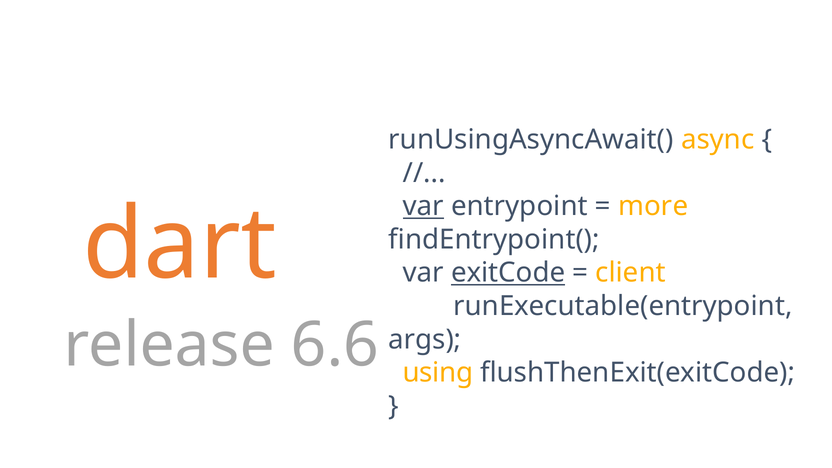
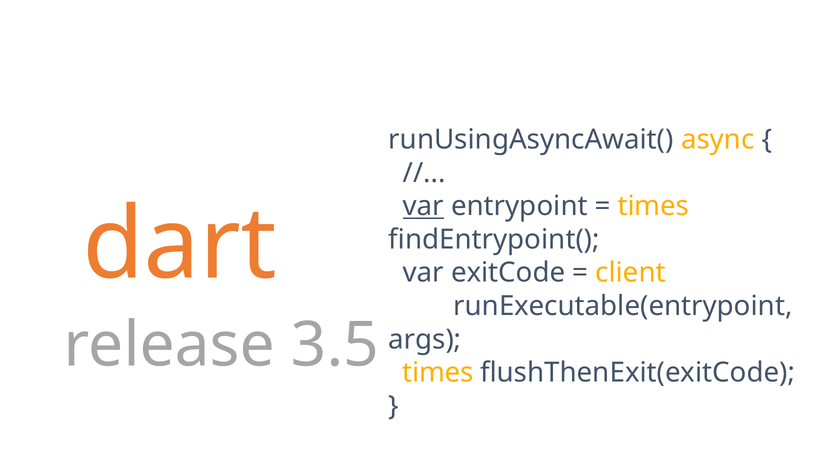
more at (653, 206): more -> times
exitCode underline: present -> none
6.6: 6.6 -> 3.5
using at (438, 373): using -> times
